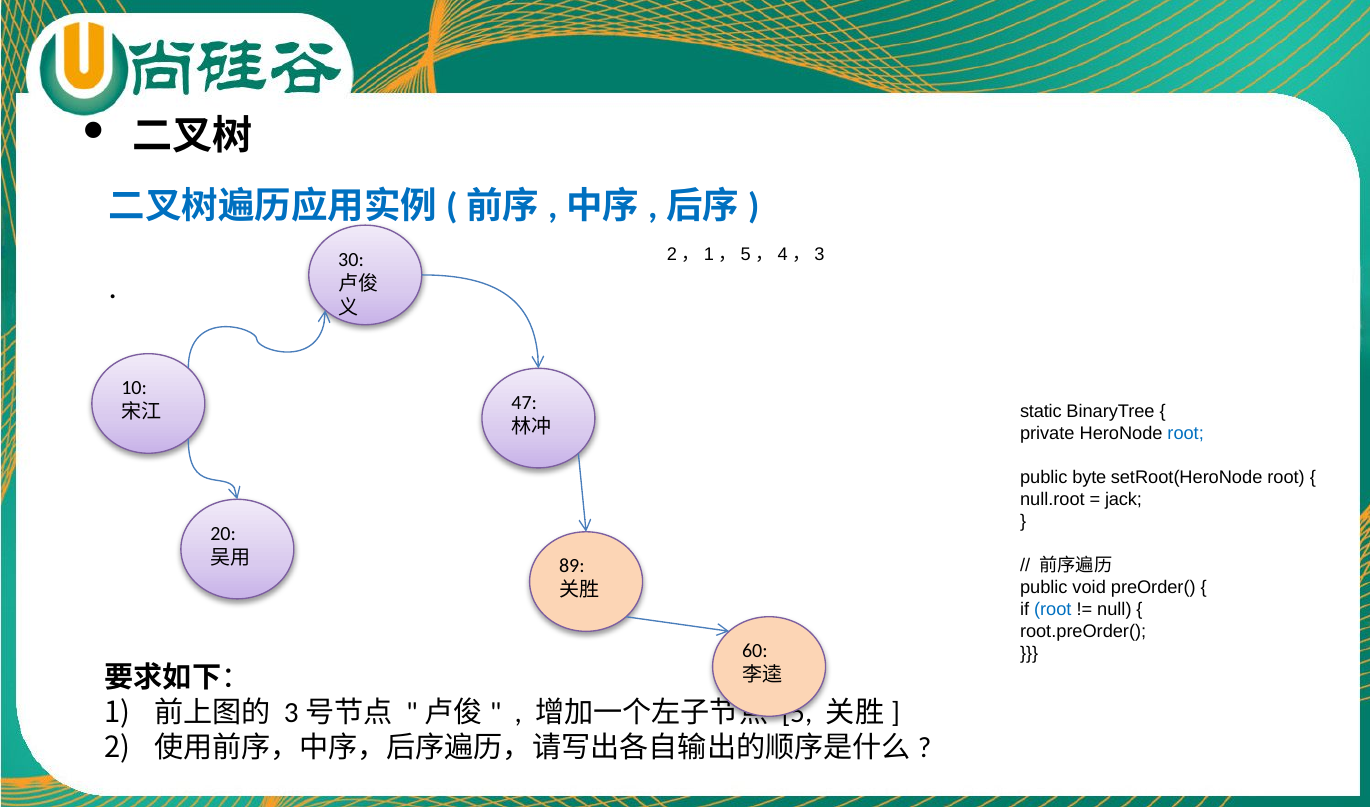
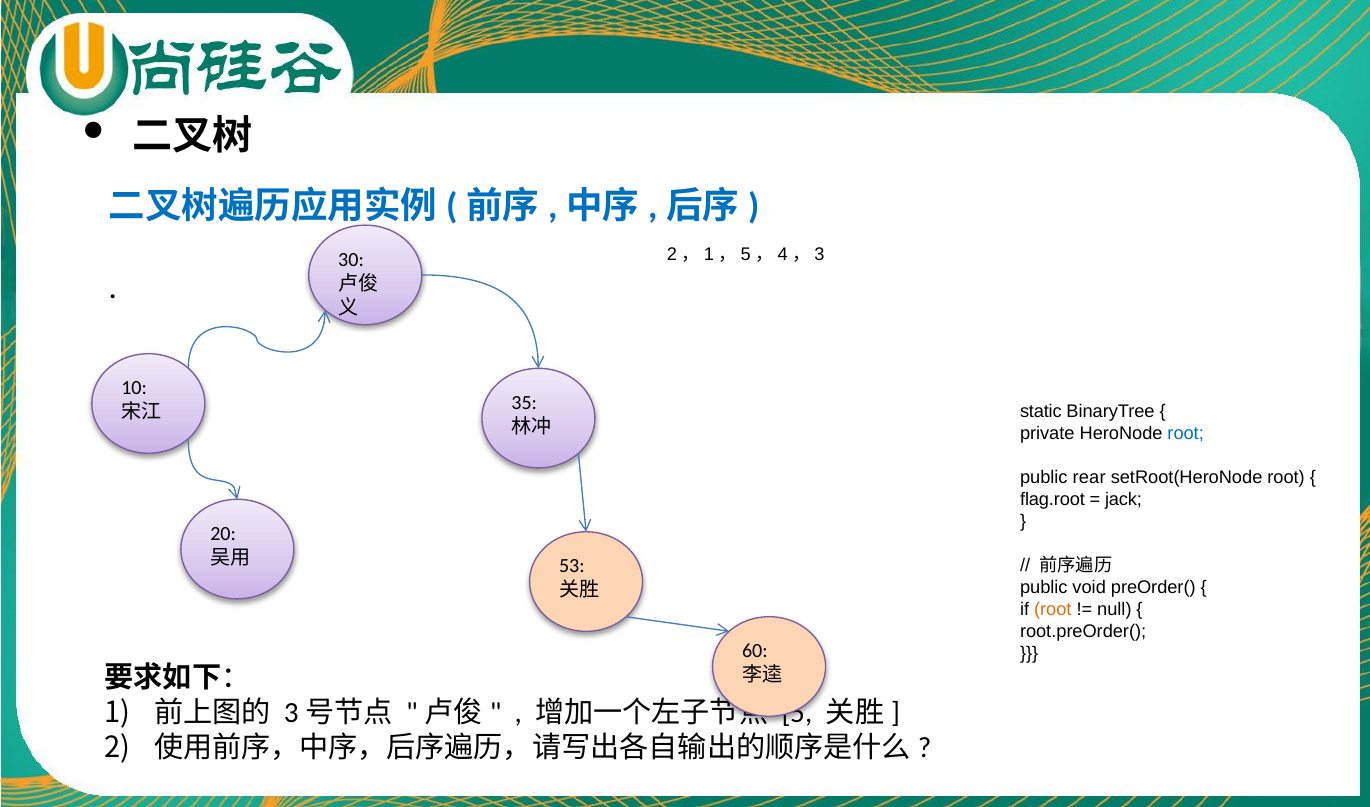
47: 47 -> 35
byte: byte -> rear
null.root: null.root -> flag.root
89: 89 -> 53
root at (1053, 609) colour: blue -> orange
